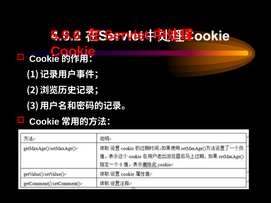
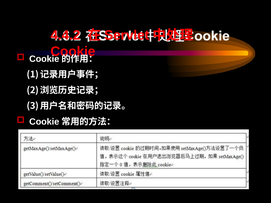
5.9.6: 5.9.6 -> 4.4.2
